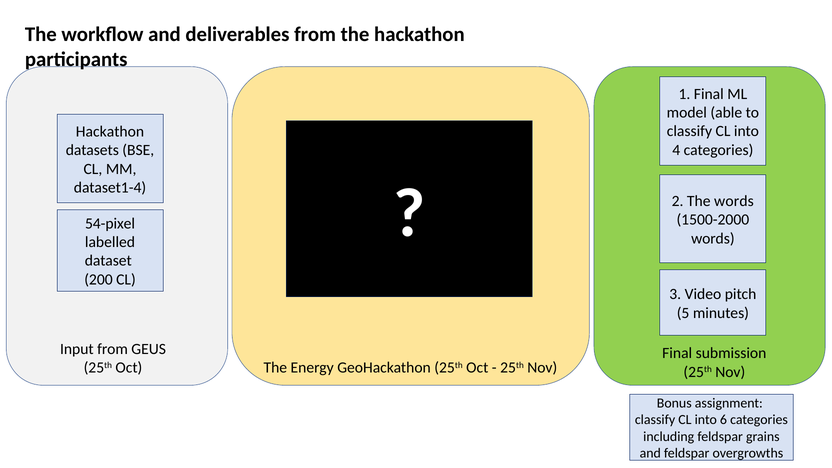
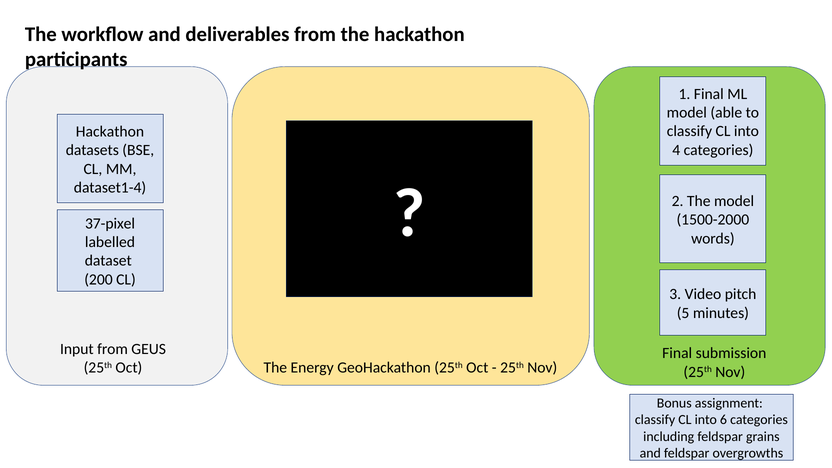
The words: words -> model
54-pixel: 54-pixel -> 37-pixel
